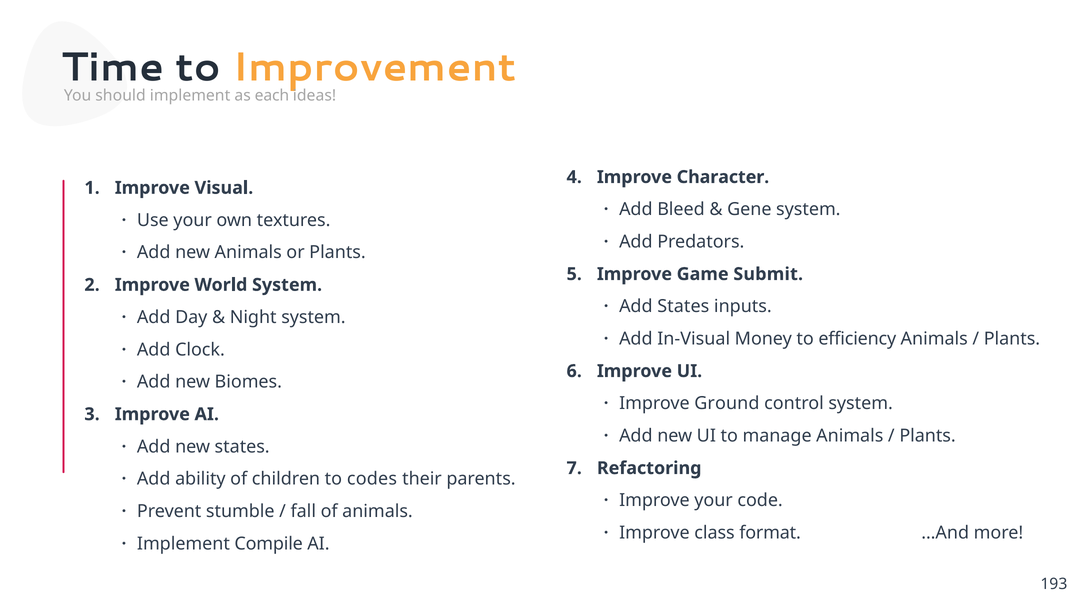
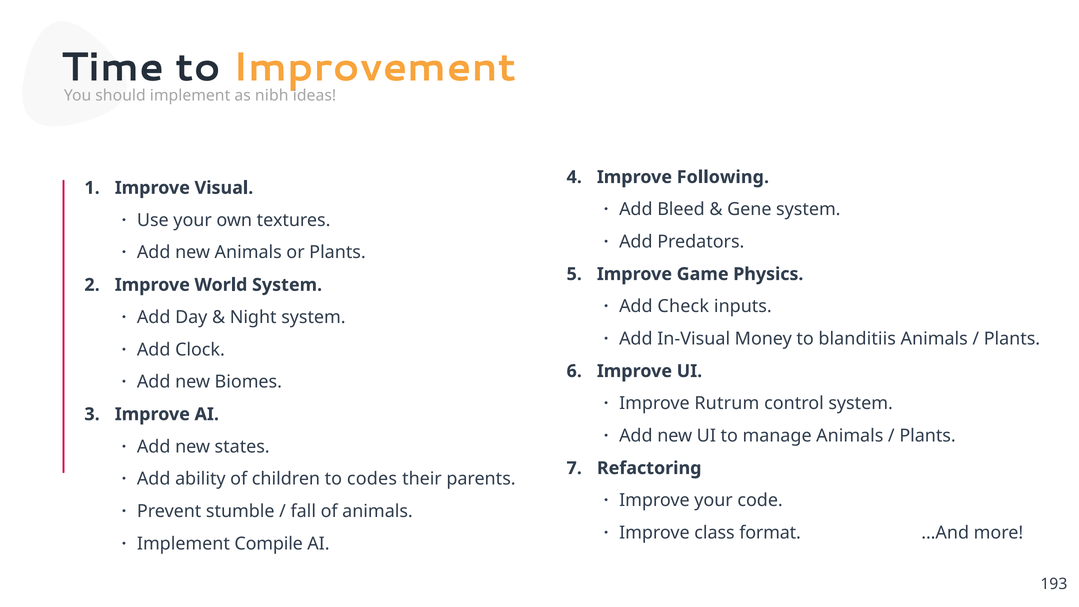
each: each -> nibh
Character: Character -> Following
Submit: Submit -> Physics
States at (683, 306): States -> Check
efficiency: efficiency -> blanditiis
Ground: Ground -> Rutrum
